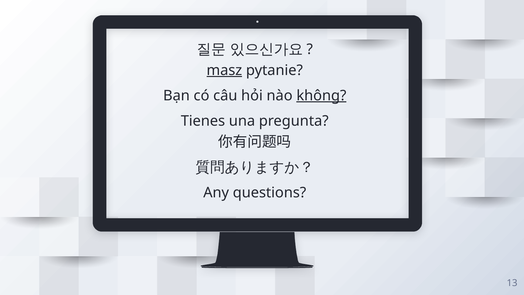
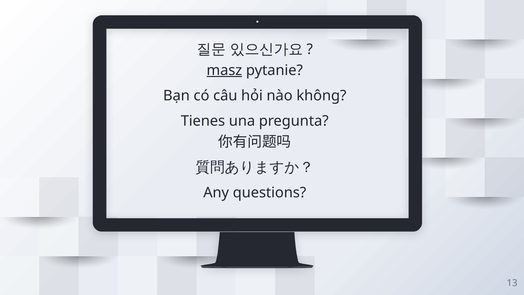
không underline: present -> none
